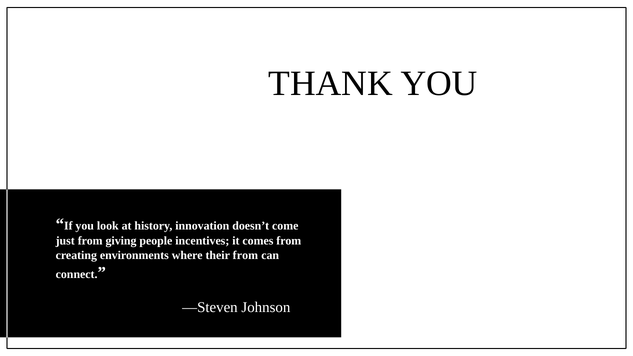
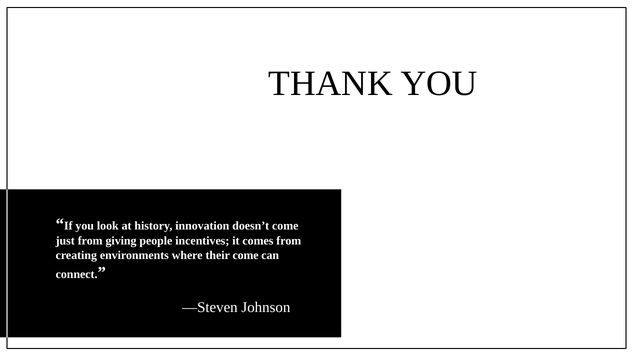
their from: from -> come
